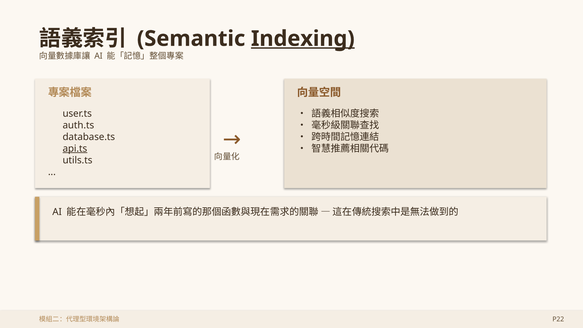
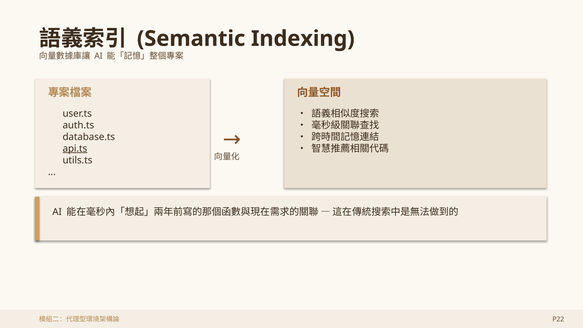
Indexing underline: present -> none
